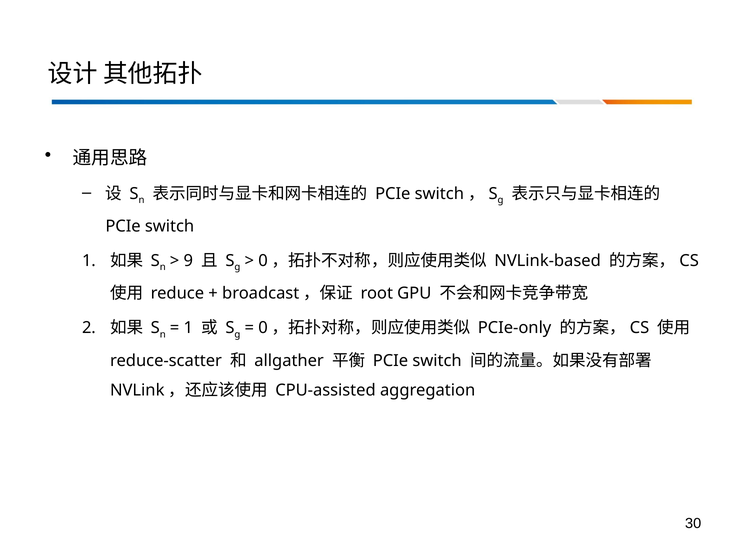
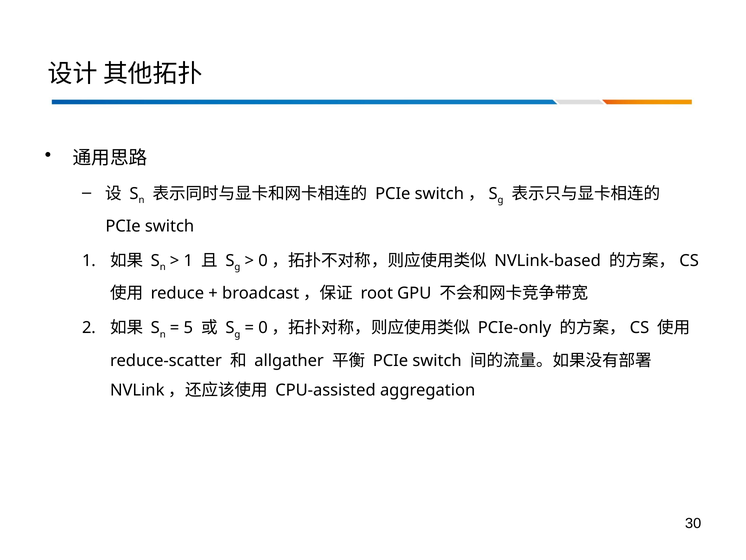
9 at (188, 261): 9 -> 1
1 at (188, 328): 1 -> 5
